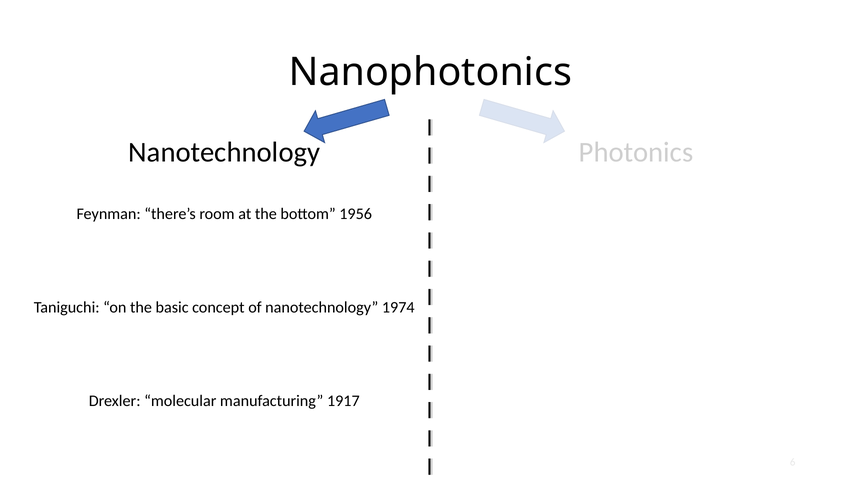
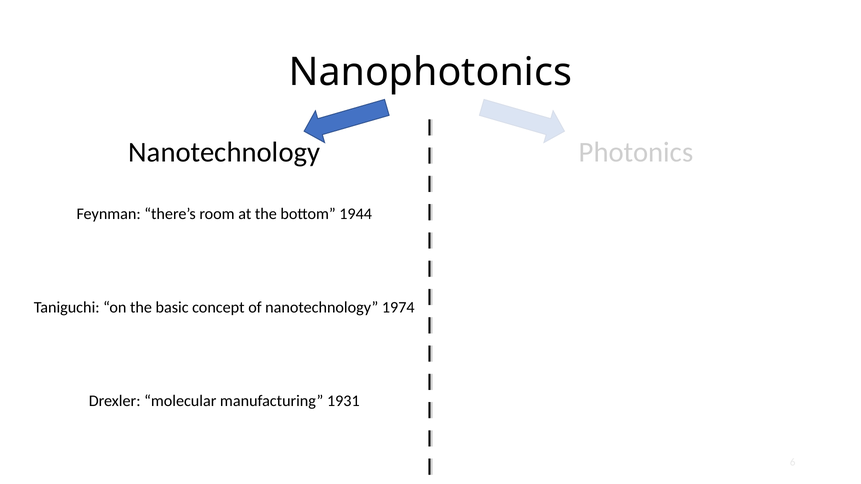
1956: 1956 -> 1944
1917: 1917 -> 1931
